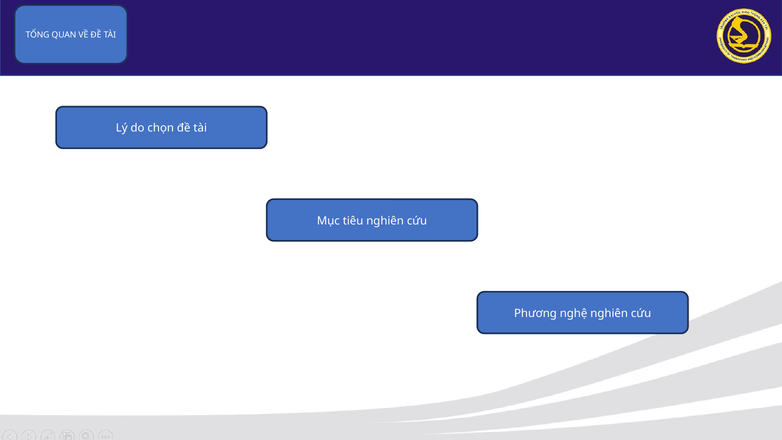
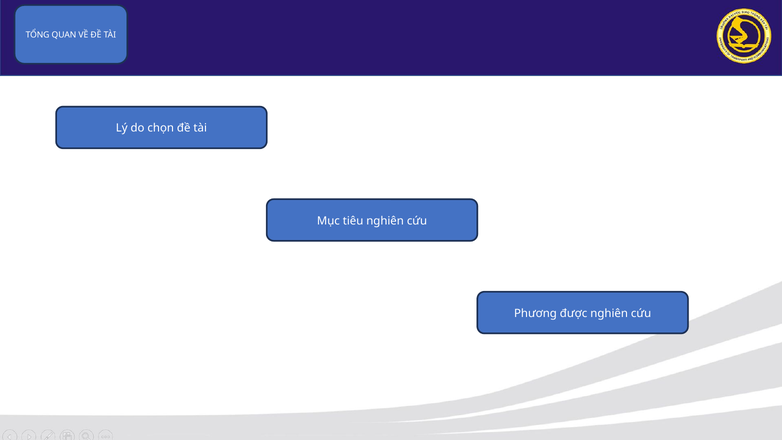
nghệ: nghệ -> được
